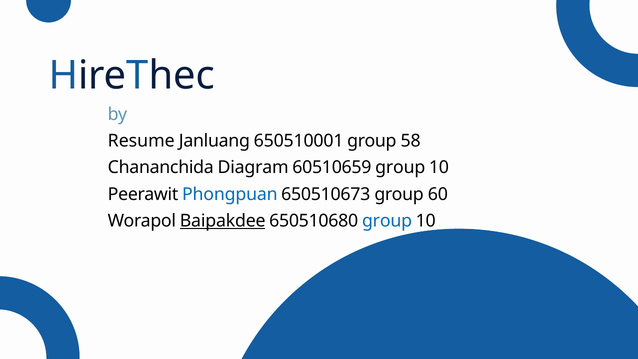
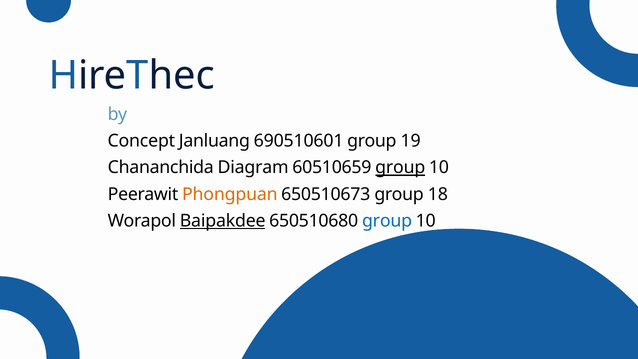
Resume: Resume -> Concept
650510001: 650510001 -> 690510601
58: 58 -> 19
group at (400, 168) underline: none -> present
Phongpuan colour: blue -> orange
60: 60 -> 18
